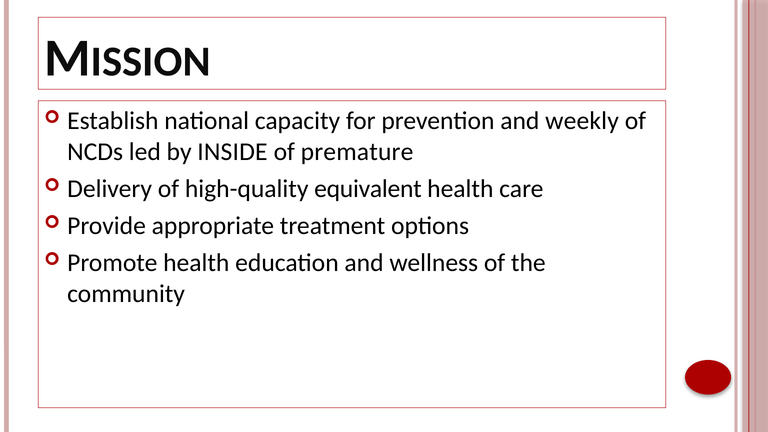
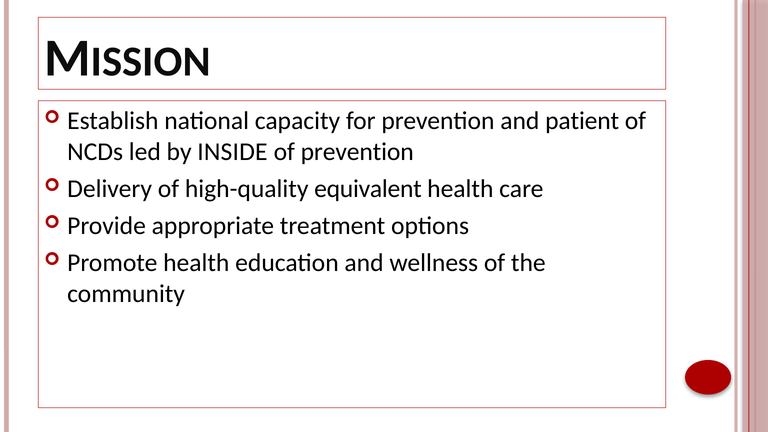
weekly: weekly -> patient
of premature: premature -> prevention
